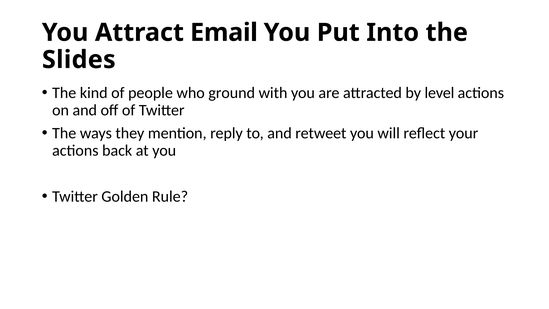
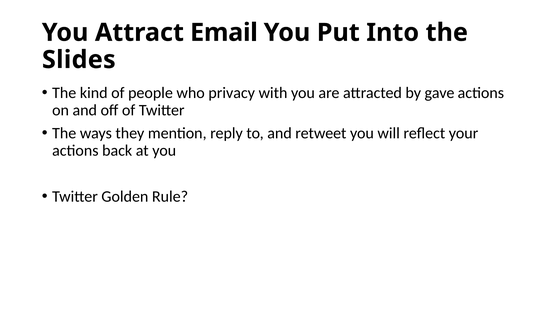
ground: ground -> privacy
level: level -> gave
